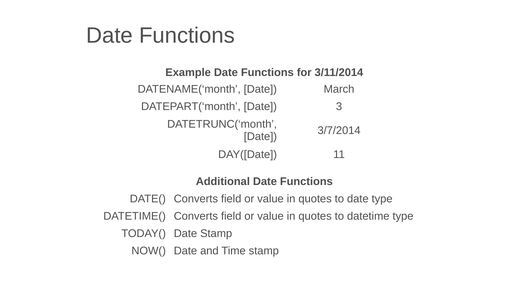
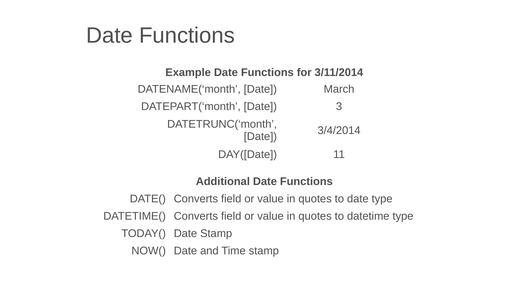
3/7/2014: 3/7/2014 -> 3/4/2014
